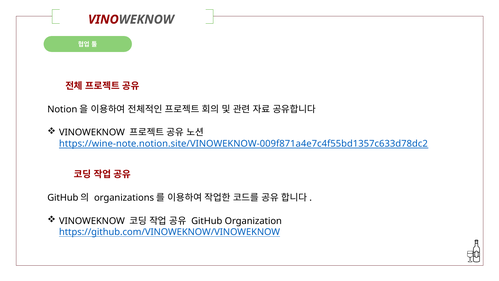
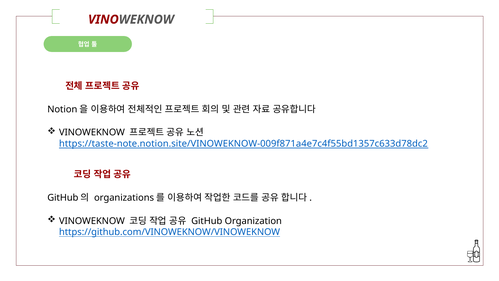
https://wine-note.notion.site/VINOWEKNOW-009f871a4e7c4f55bd1357c633d78dc2: https://wine-note.notion.site/VINOWEKNOW-009f871a4e7c4f55bd1357c633d78dc2 -> https://taste-note.notion.site/VINOWEKNOW-009f871a4e7c4f55bd1357c633d78dc2
